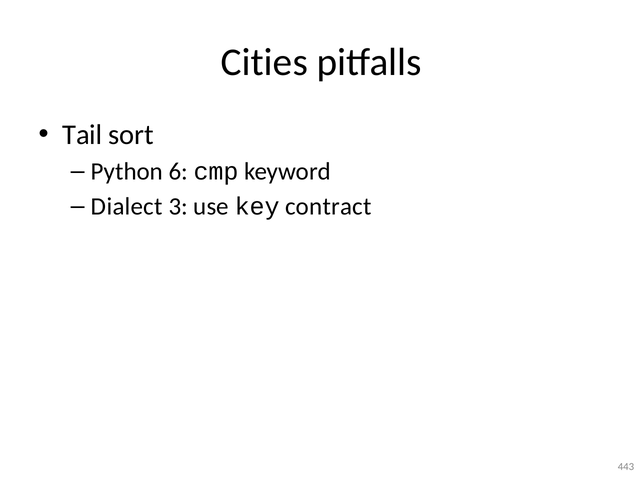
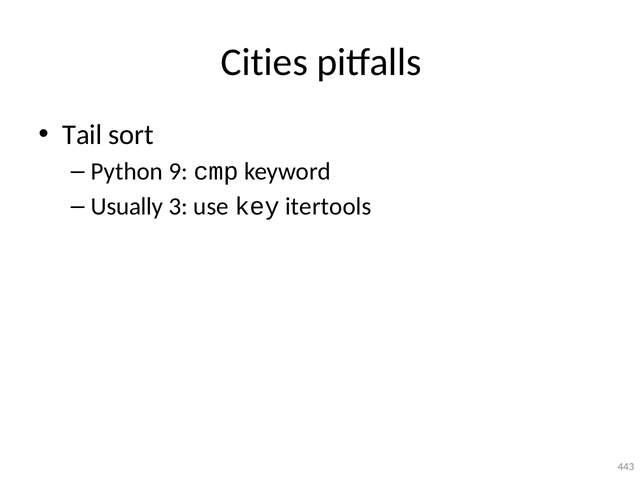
6: 6 -> 9
Dialect: Dialect -> Usually
contract: contract -> itertools
